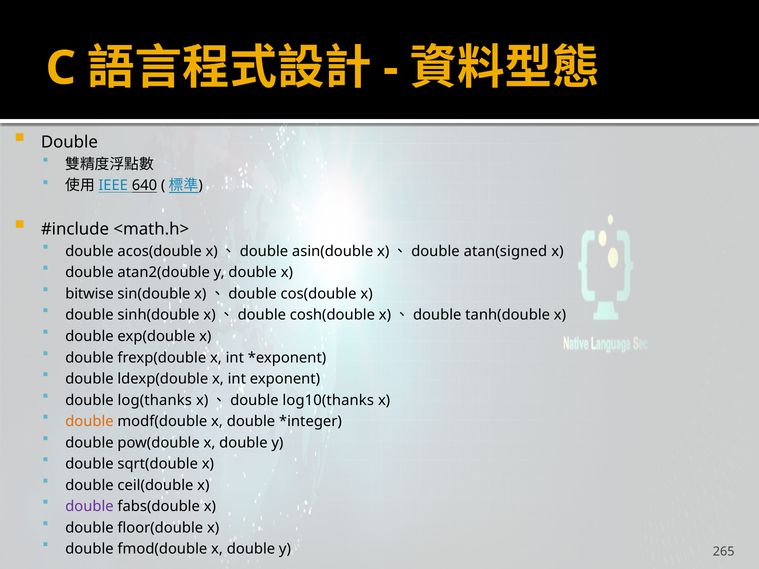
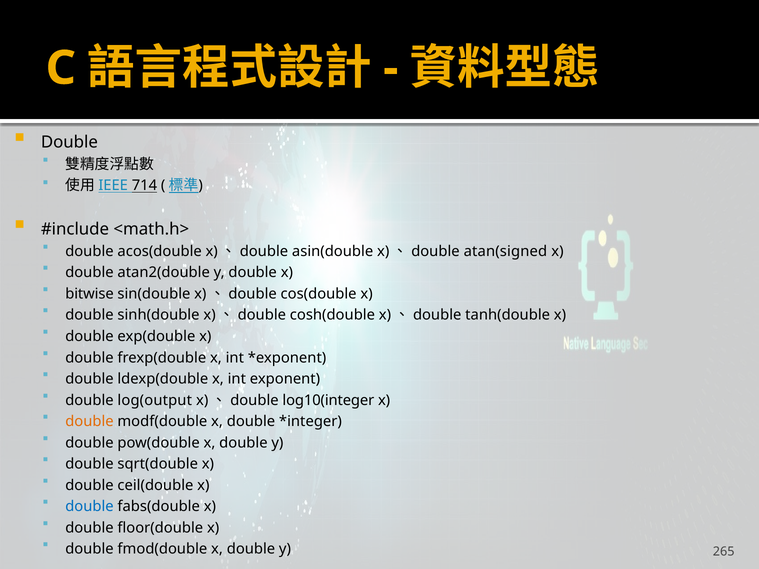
640: 640 -> 714
log(thanks: log(thanks -> log(output
log10(thanks: log10(thanks -> log10(integer
double at (89, 507) colour: purple -> blue
